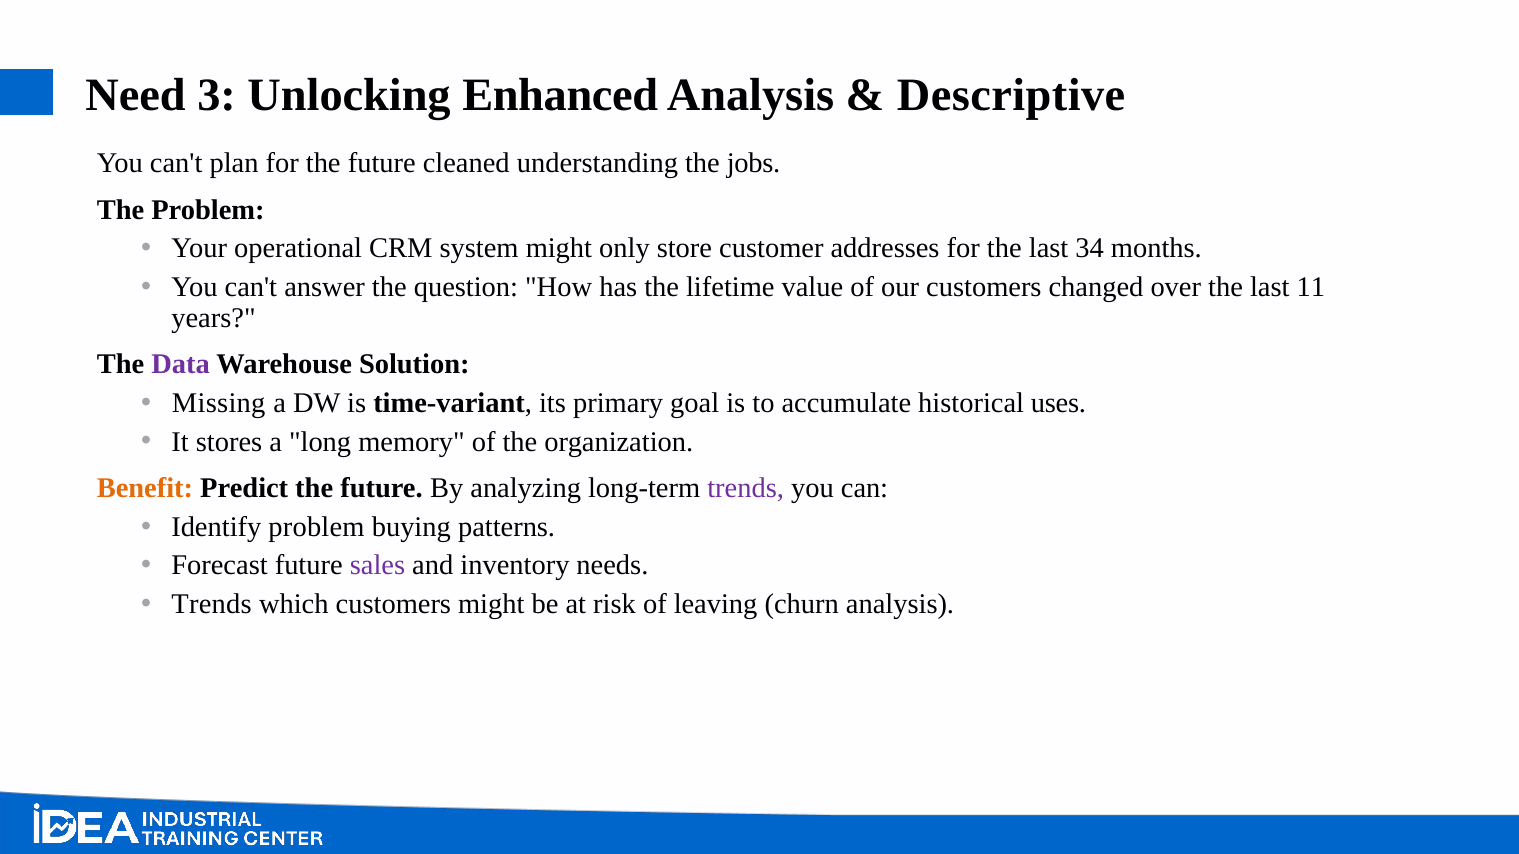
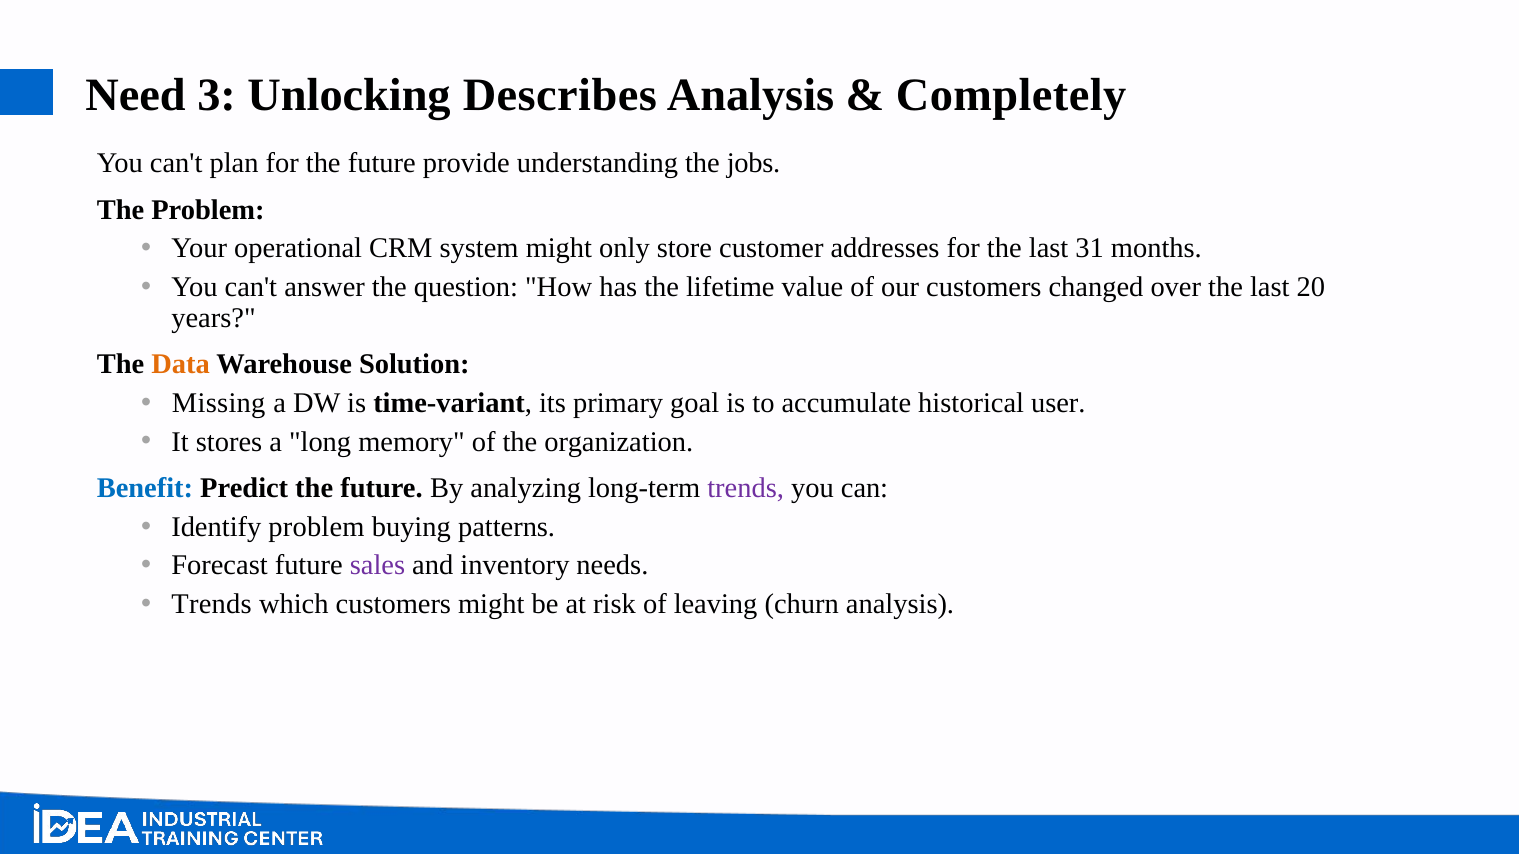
Enhanced: Enhanced -> Describes
Descriptive: Descriptive -> Completely
cleaned: cleaned -> provide
last 34: 34 -> 31
11: 11 -> 20
Data colour: purple -> orange
uses: uses -> user
Benefit colour: orange -> blue
